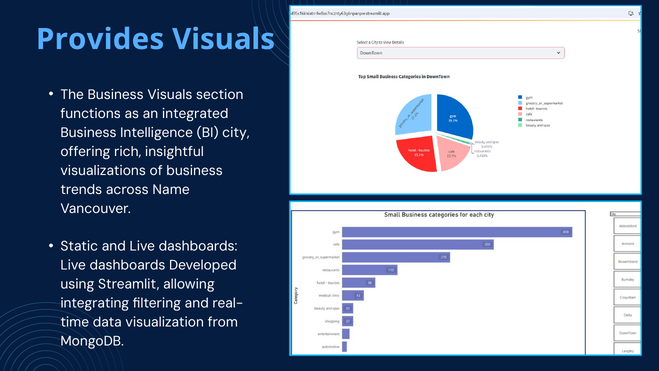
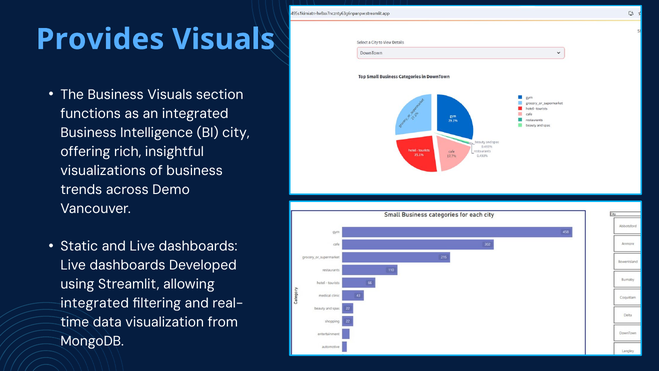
Name: Name -> Demo
integrating at (95, 303): integrating -> integrated
